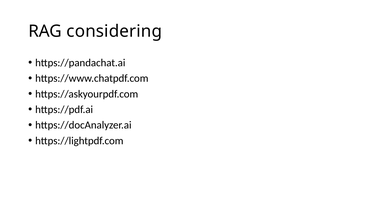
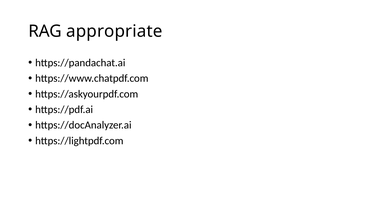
considering: considering -> appropriate
